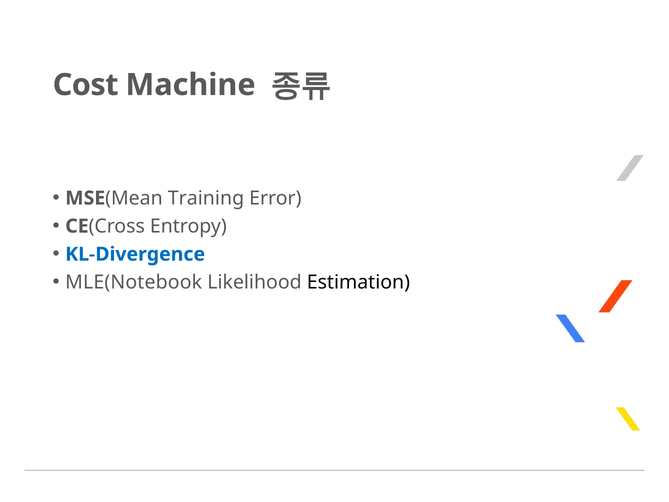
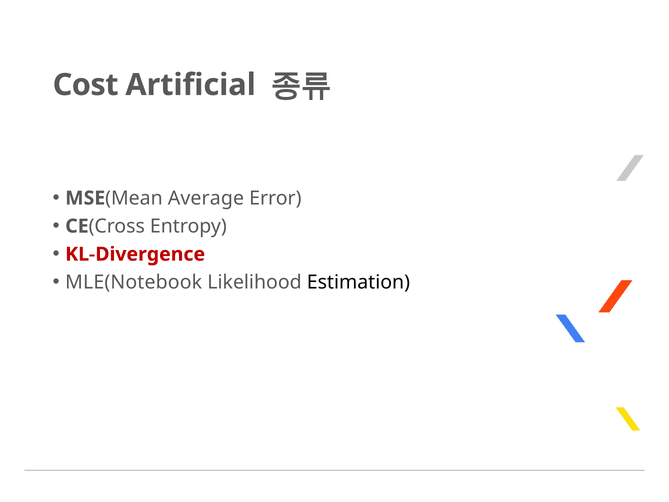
Machine: Machine -> Artificial
Training: Training -> Average
KL-Divergence colour: blue -> red
